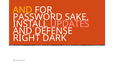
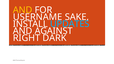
PASSWORD: PASSWORD -> USERNAME
UPDATES colour: pink -> light blue
DEFENSE: DEFENSE -> AGAINST
